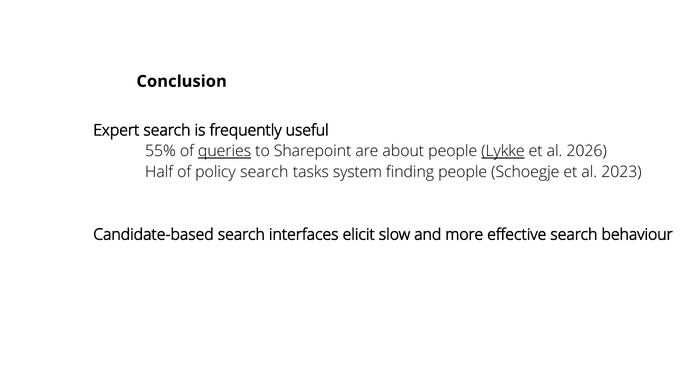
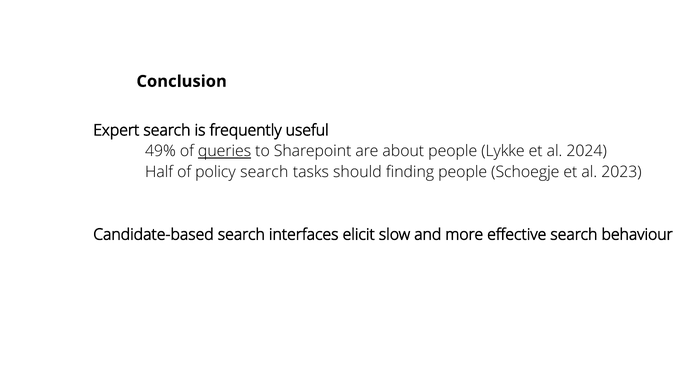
55%: 55% -> 49%
Lykke underline: present -> none
2026: 2026 -> 2024
system: system -> should
